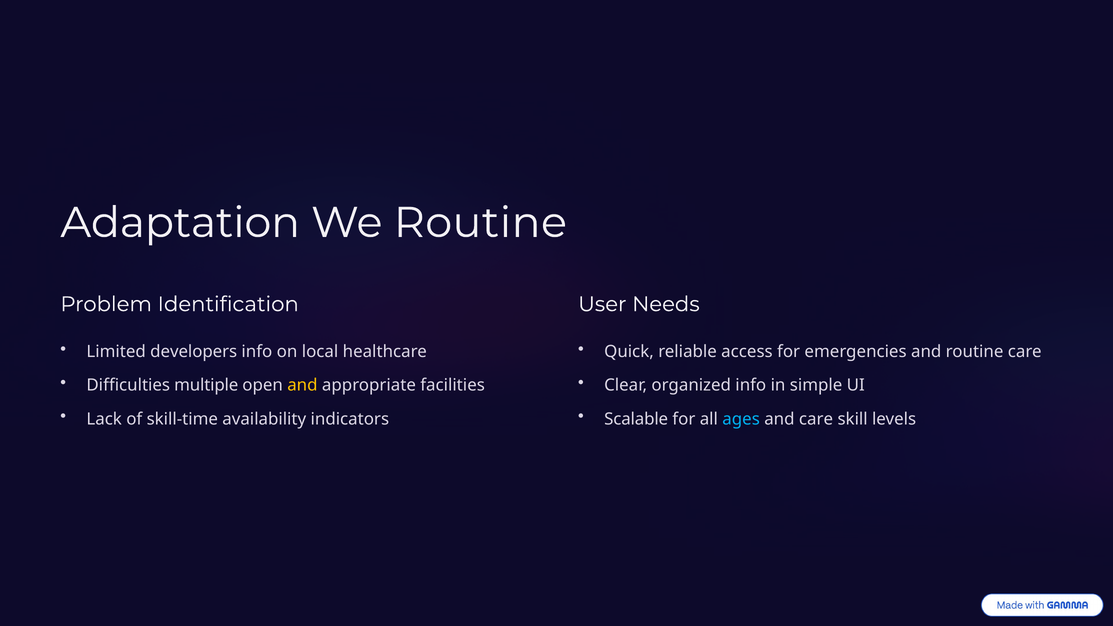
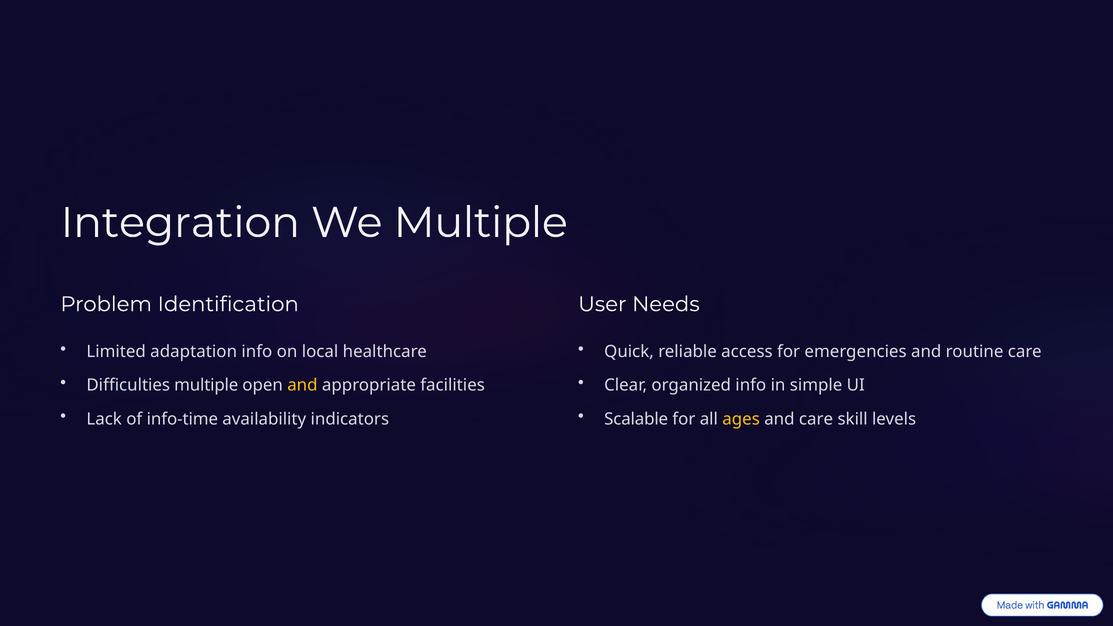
Adaptation: Adaptation -> Integration
We Routine: Routine -> Multiple
developers: developers -> adaptation
skill-time: skill-time -> info-time
ages colour: light blue -> yellow
